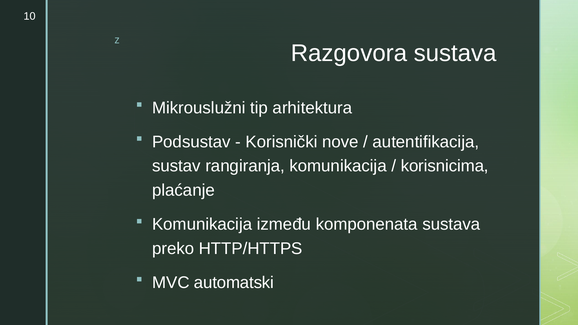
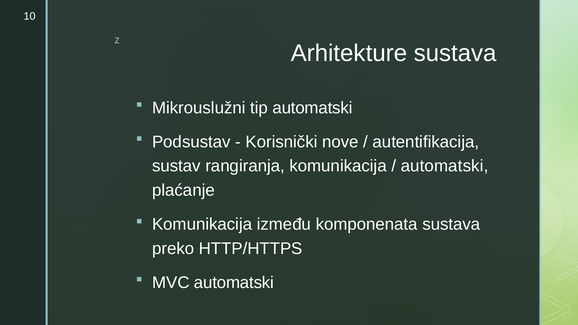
Razgovora: Razgovora -> Arhitekture
tip arhitektura: arhitektura -> automatski
korisnicima at (445, 166): korisnicima -> automatski
